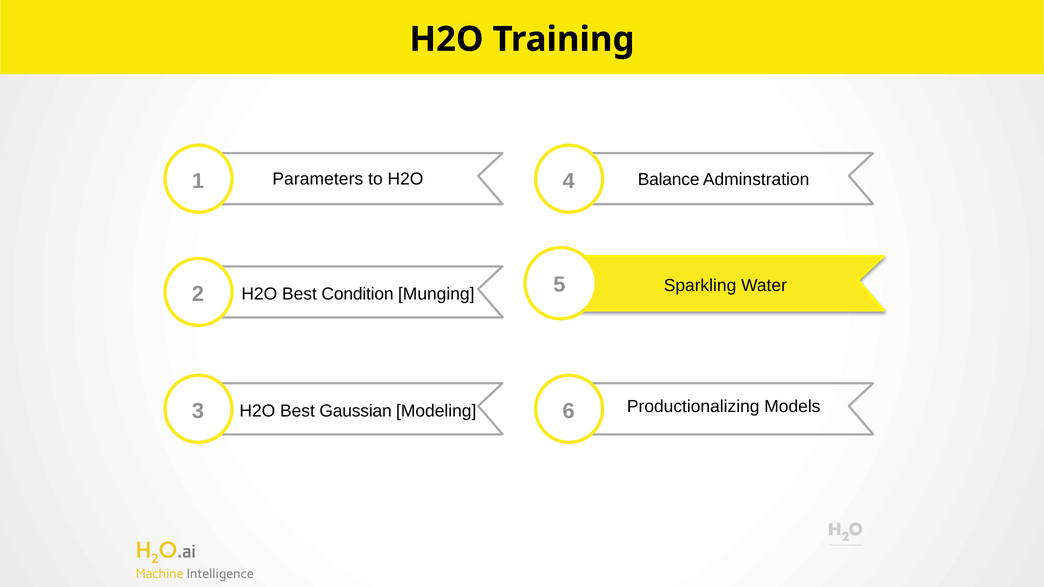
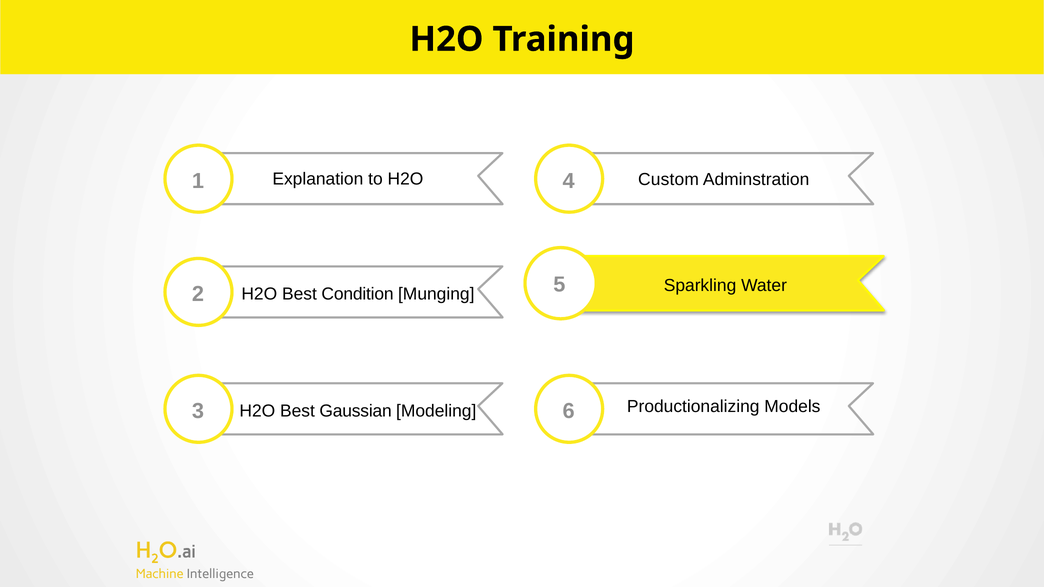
Parameters: Parameters -> Explanation
Balance: Balance -> Custom
